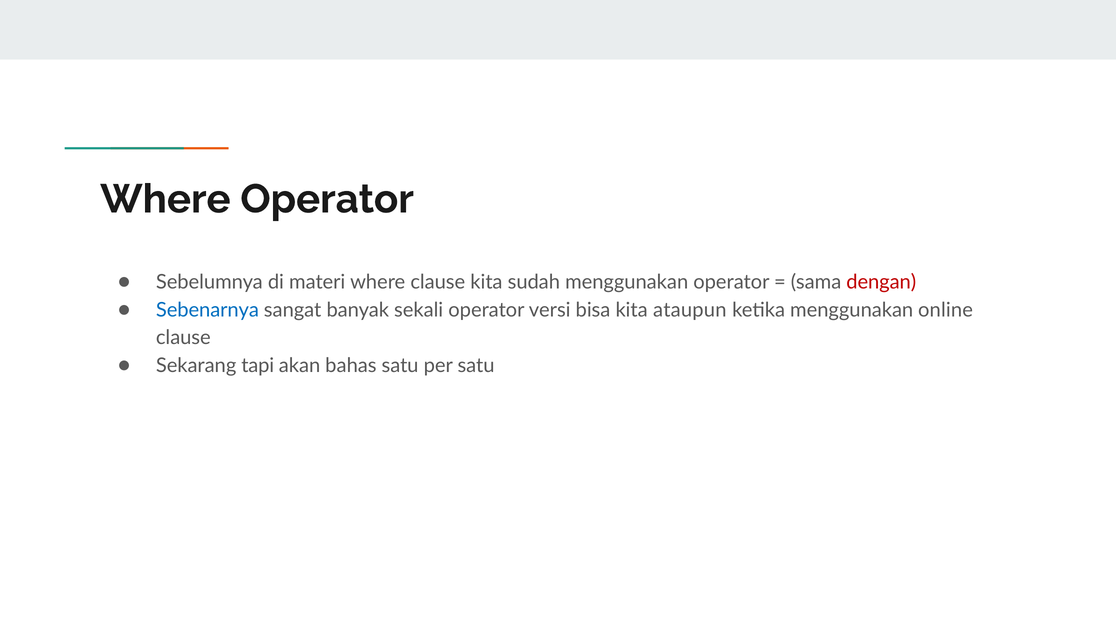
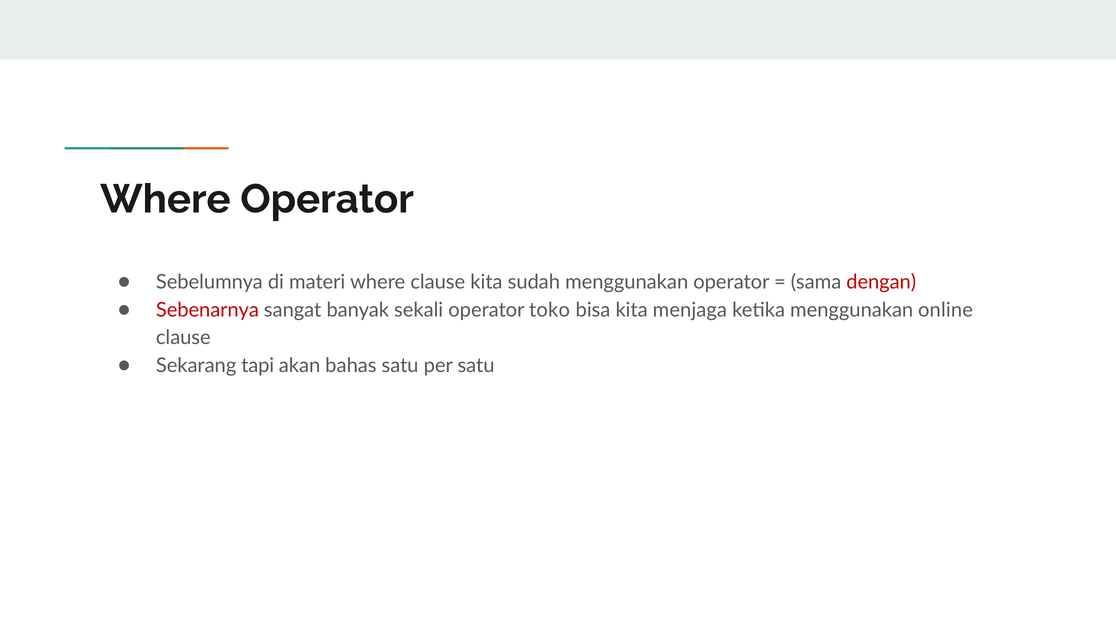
Sebenarnya colour: blue -> red
versi: versi -> toko
ataupun: ataupun -> menjaga
